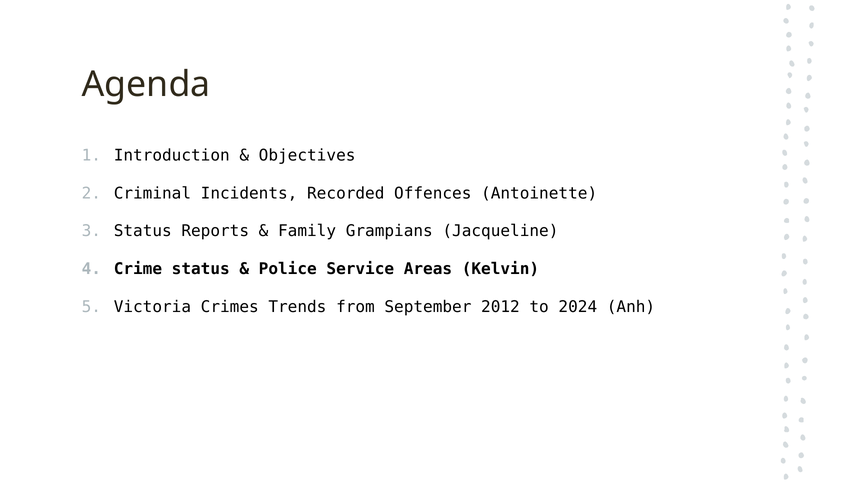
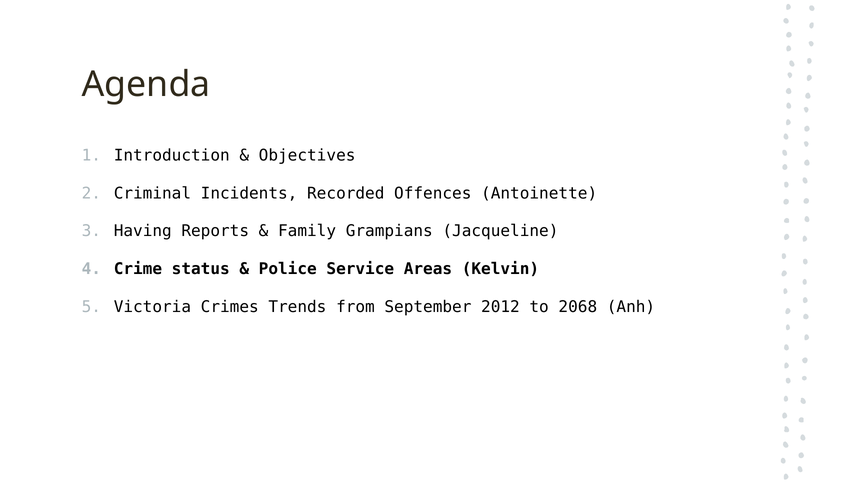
Status at (143, 231): Status -> Having
2024: 2024 -> 2068
